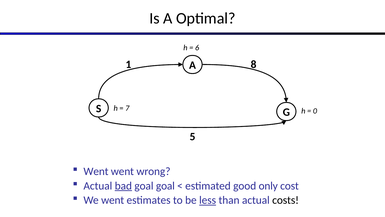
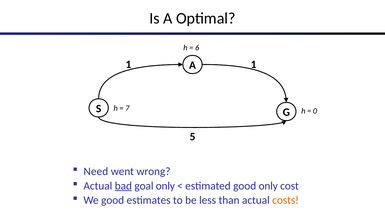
1 8: 8 -> 1
Went at (96, 171): Went -> Need
goal goal: goal -> only
We went: went -> good
less underline: present -> none
costs colour: black -> orange
